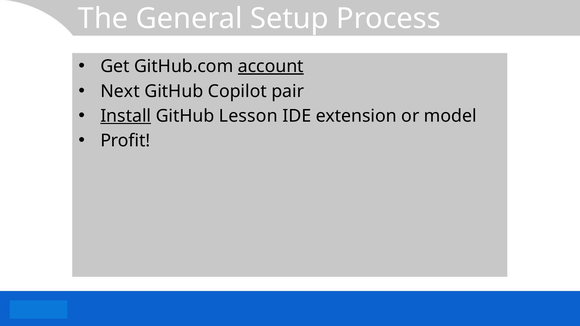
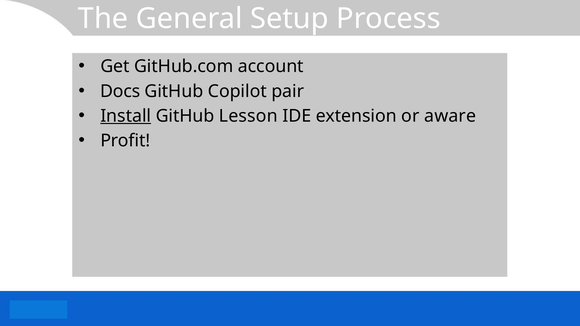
account underline: present -> none
Next: Next -> Docs
model: model -> aware
